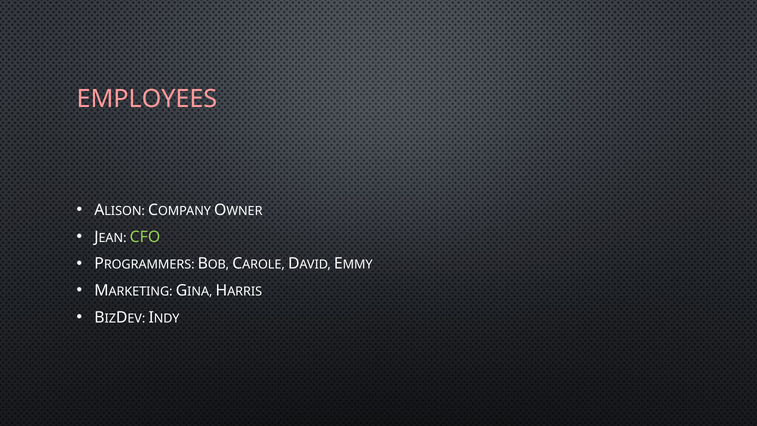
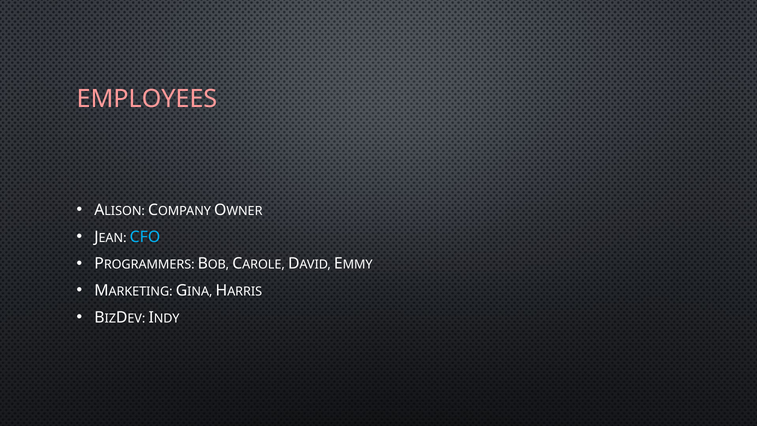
CFO colour: light green -> light blue
